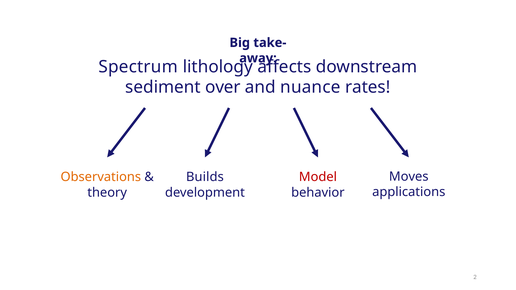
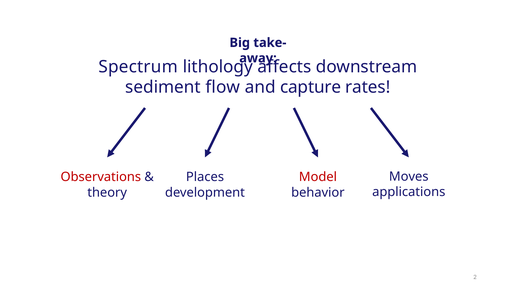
over: over -> flow
nuance: nuance -> capture
Observations colour: orange -> red
Builds: Builds -> Places
